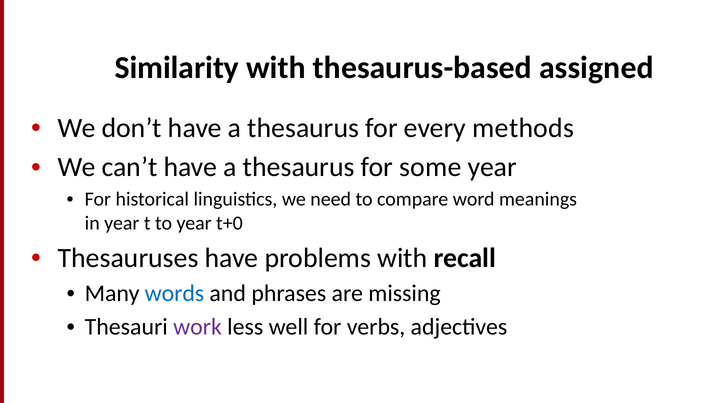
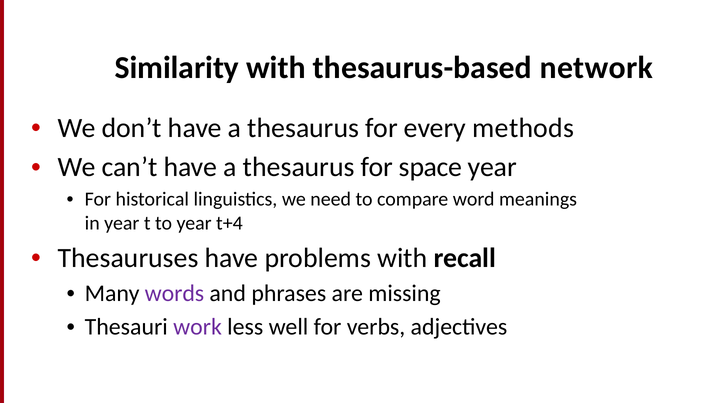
assigned: assigned -> network
some: some -> space
t+0: t+0 -> t+4
words colour: blue -> purple
